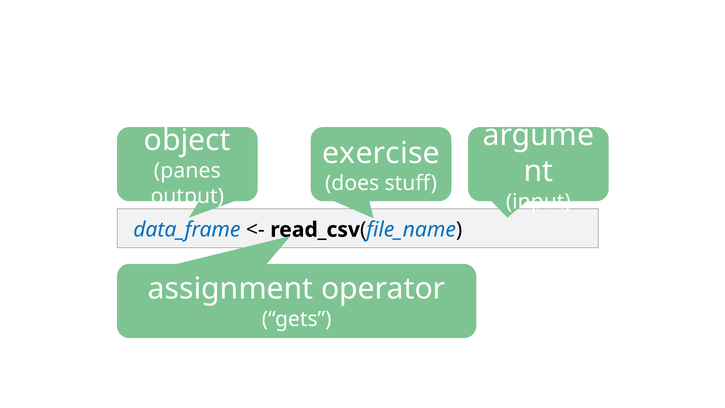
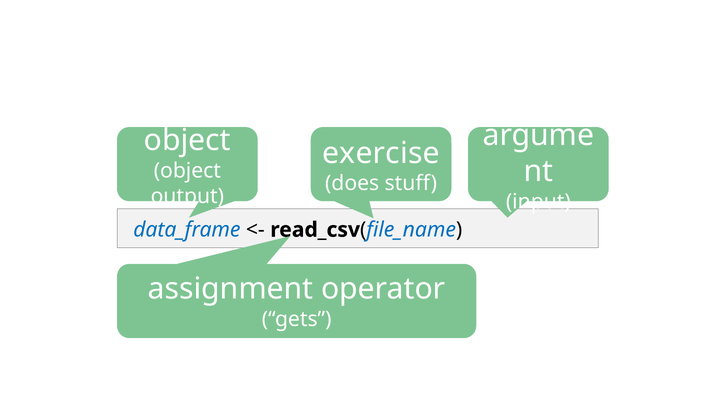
panes at (187, 171): panes -> object
